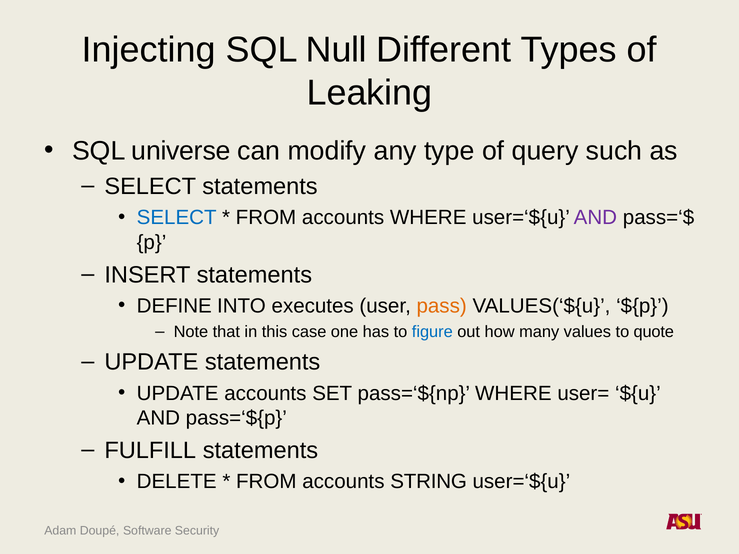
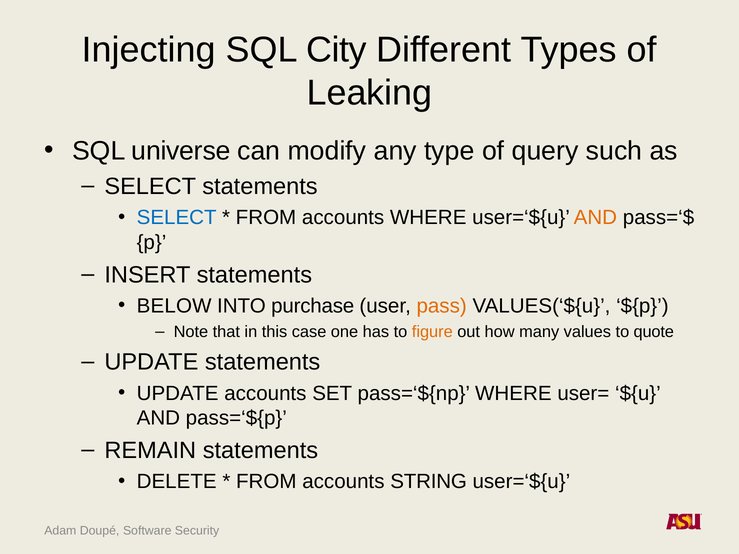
Null: Null -> City
AND at (595, 218) colour: purple -> orange
DEFINE: DEFINE -> BELOW
executes: executes -> purchase
figure colour: blue -> orange
FULFILL: FULFILL -> REMAIN
